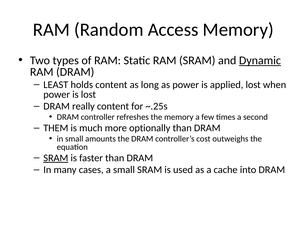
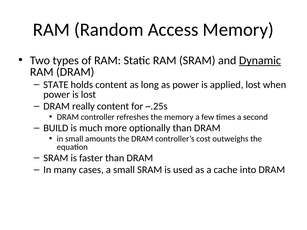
LEAST: LEAST -> STATE
THEM: THEM -> BUILD
SRAM at (56, 158) underline: present -> none
